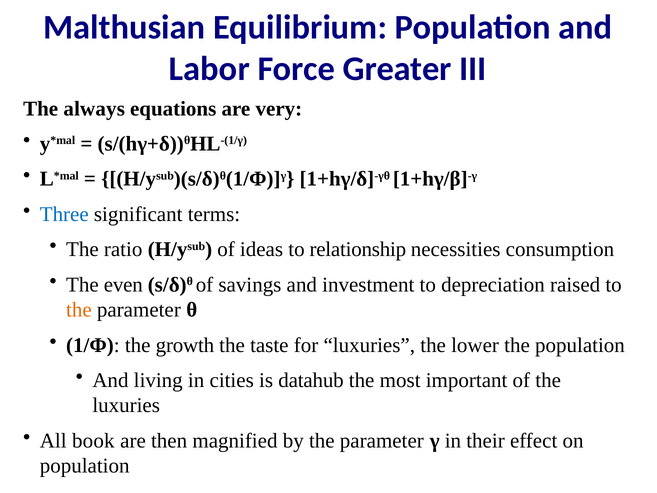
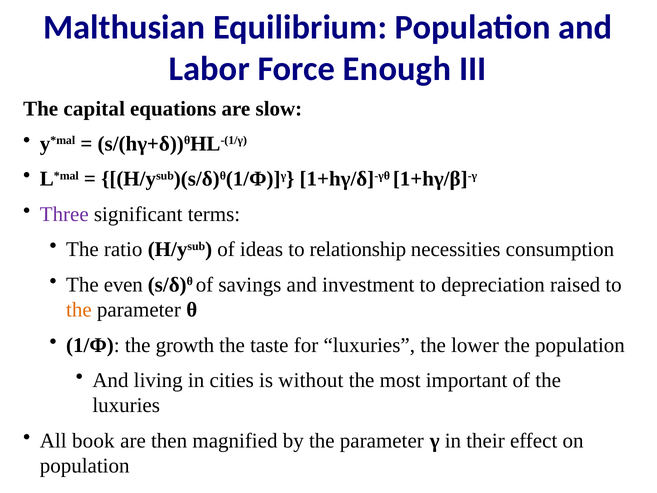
Greater: Greater -> Enough
always: always -> capital
very: very -> slow
Three colour: blue -> purple
datahub: datahub -> without
